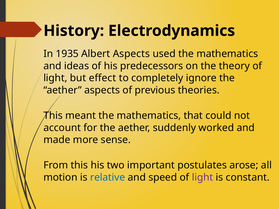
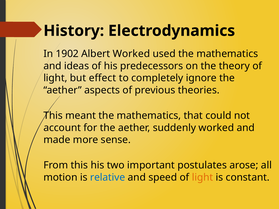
1935: 1935 -> 1902
Albert Aspects: Aspects -> Worked
light at (202, 178) colour: purple -> orange
